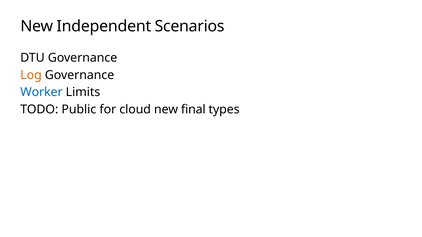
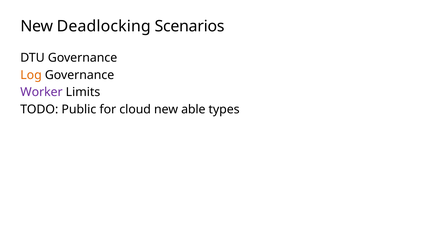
Independent: Independent -> Deadlocking
Worker colour: blue -> purple
final: final -> able
